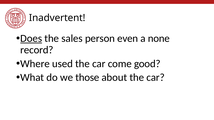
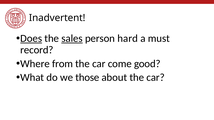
sales underline: none -> present
even: even -> hard
none: none -> must
used: used -> from
